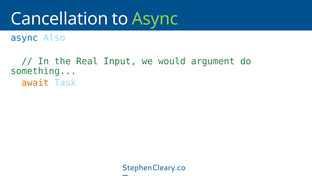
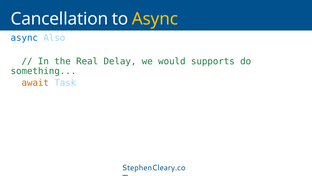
Async at (155, 19) colour: light green -> yellow
Input: Input -> Delay
argument: argument -> supports
